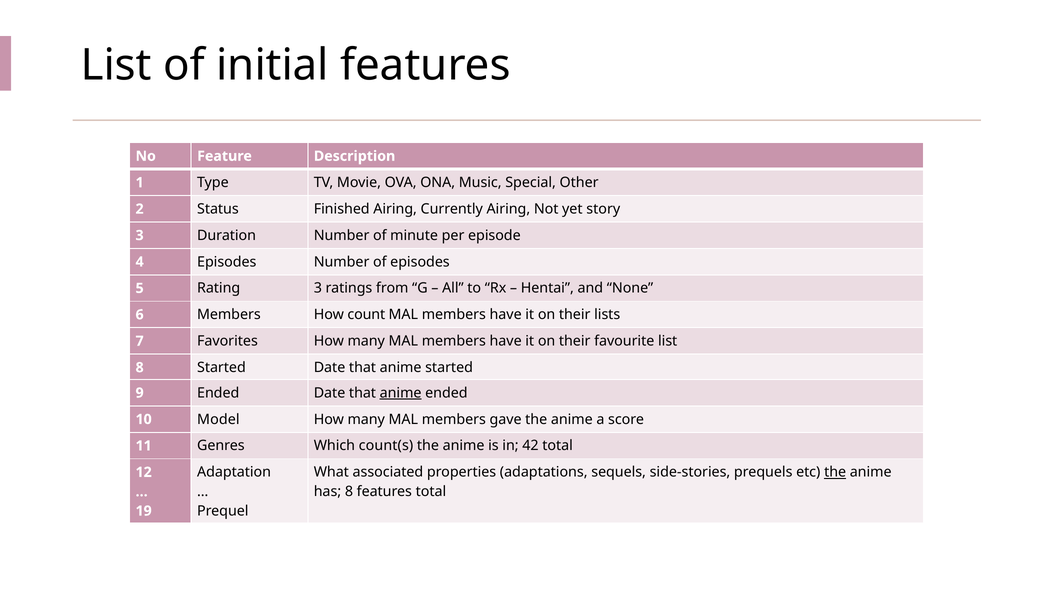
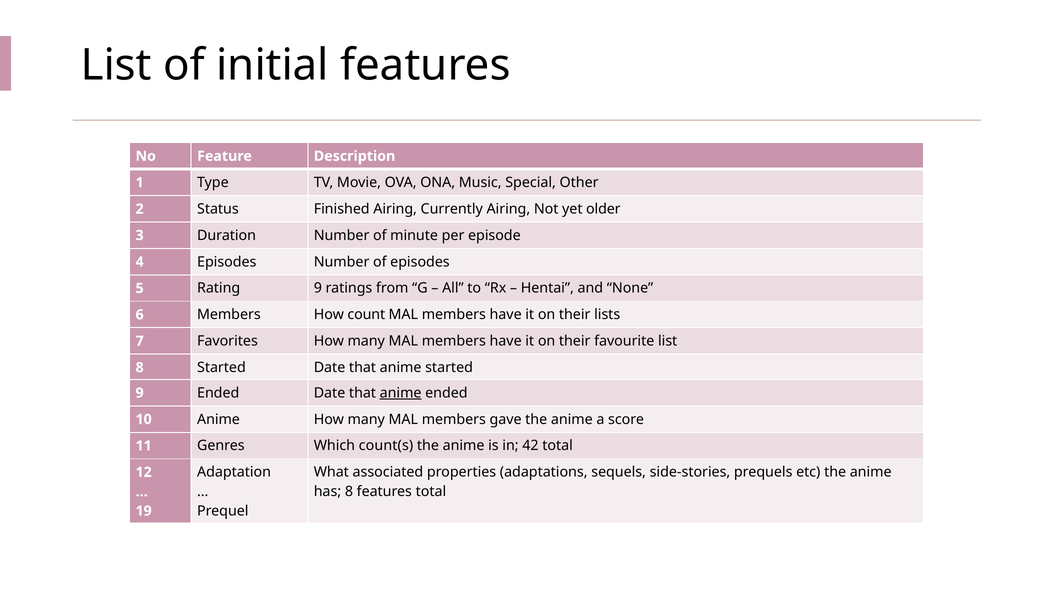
story: story -> older
Rating 3: 3 -> 9
10 Model: Model -> Anime
the at (835, 472) underline: present -> none
